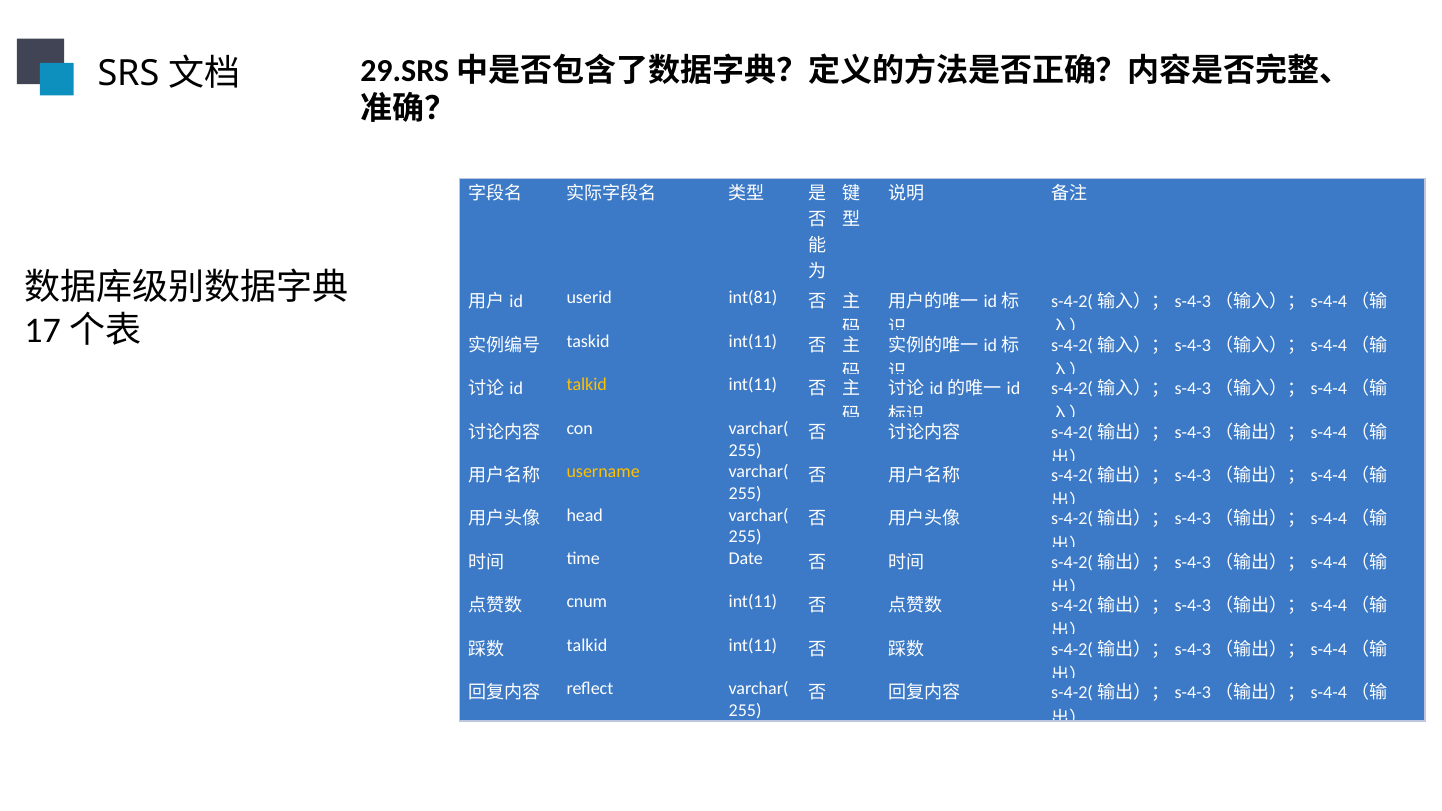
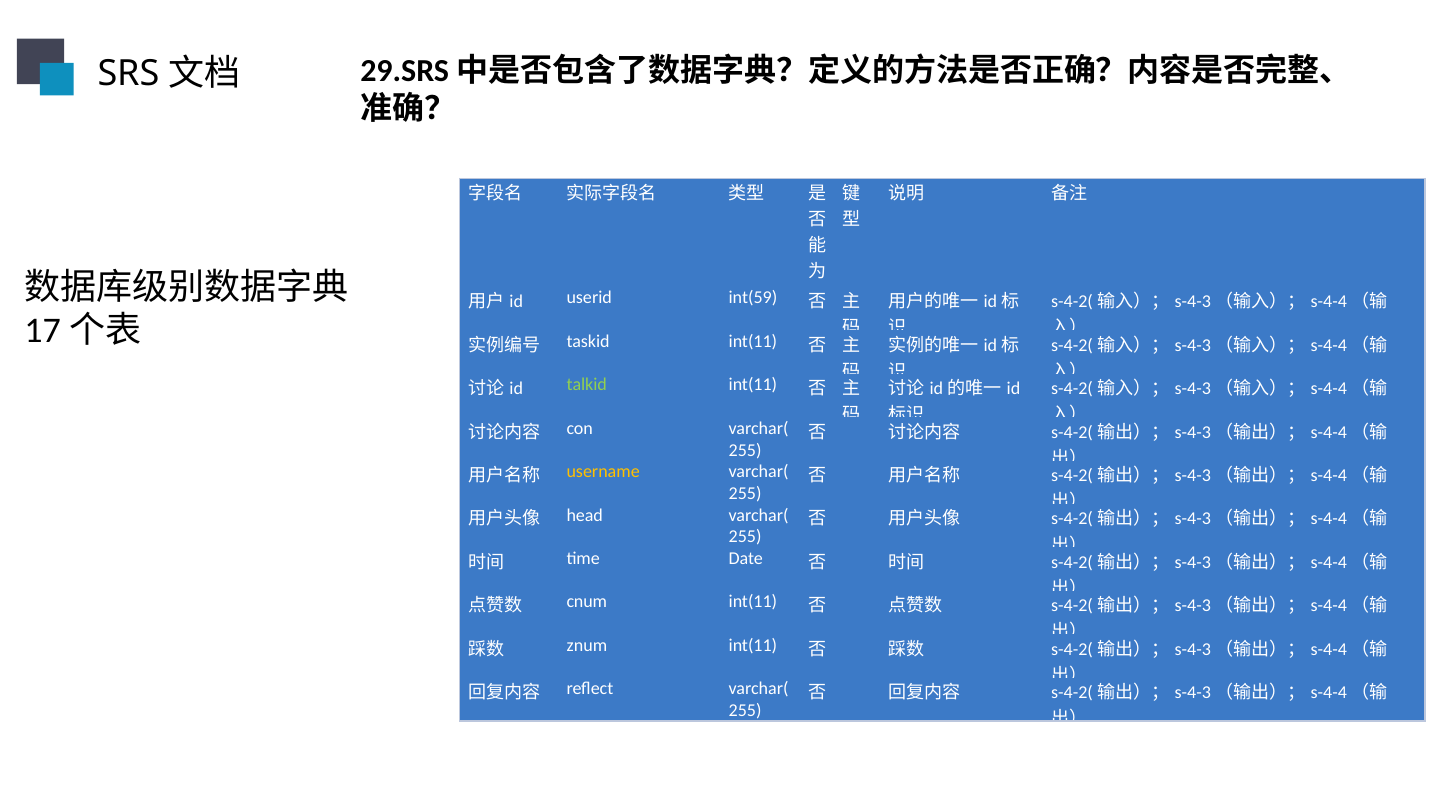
int(81: int(81 -> int(59
talkid at (587, 385) colour: yellow -> light green
talkid at (587, 645): talkid -> znum
